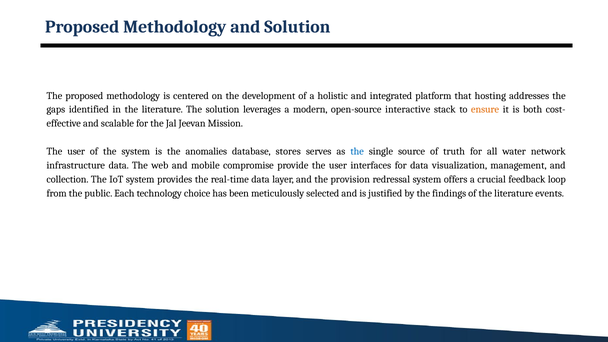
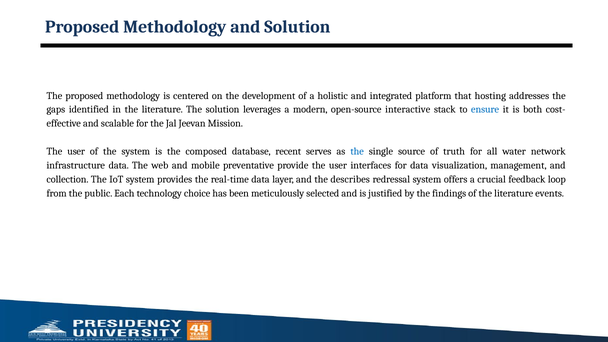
ensure colour: orange -> blue
anomalies: anomalies -> composed
stores: stores -> recent
compromise: compromise -> preventative
provision: provision -> describes
